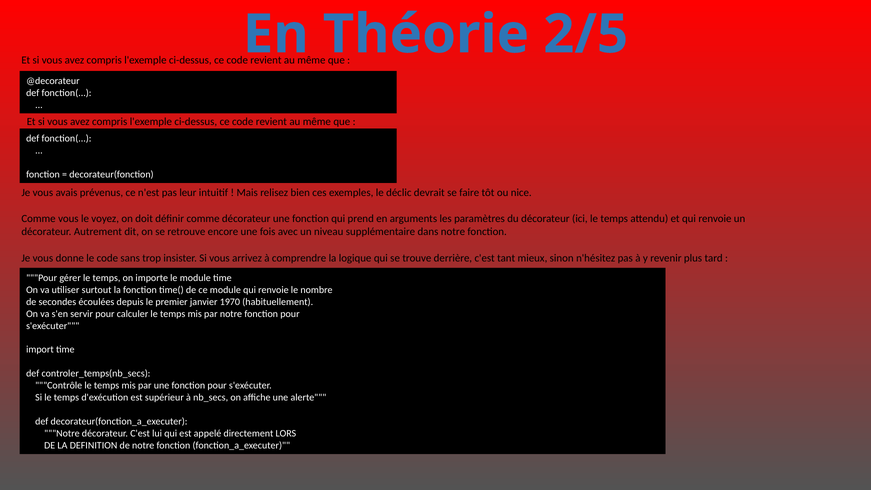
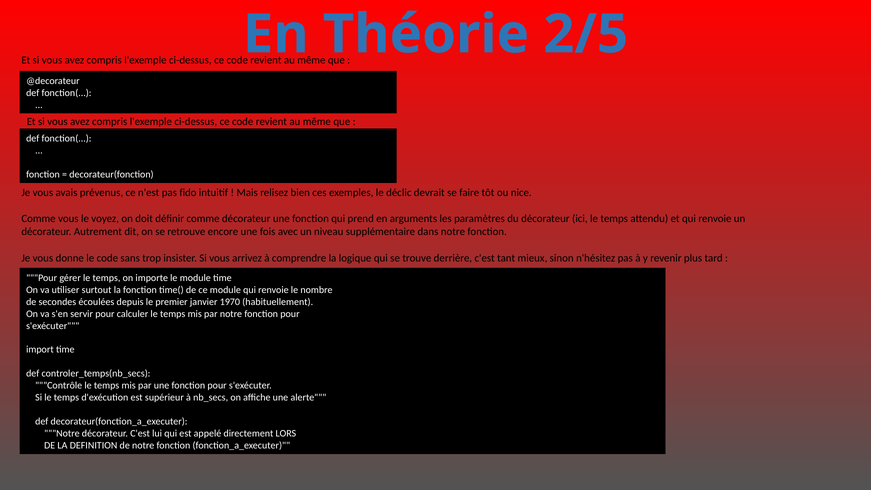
leur: leur -> fido
